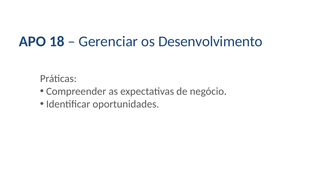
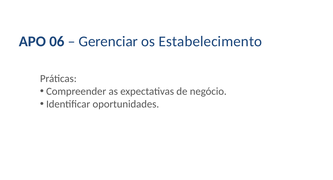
18: 18 -> 06
Desenvolvimento: Desenvolvimento -> Estabelecimento
